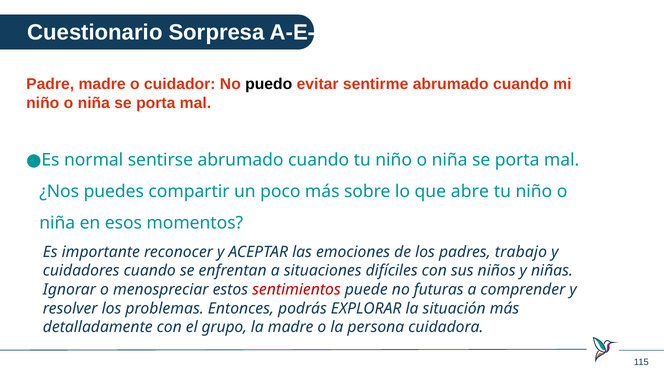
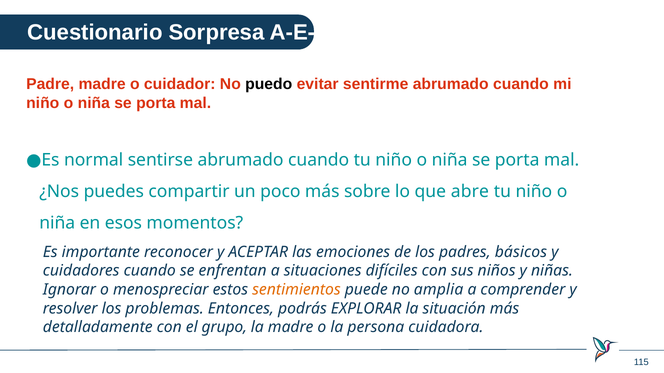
trabajo: trabajo -> básicos
sentimientos colour: red -> orange
futuras: futuras -> amplia
